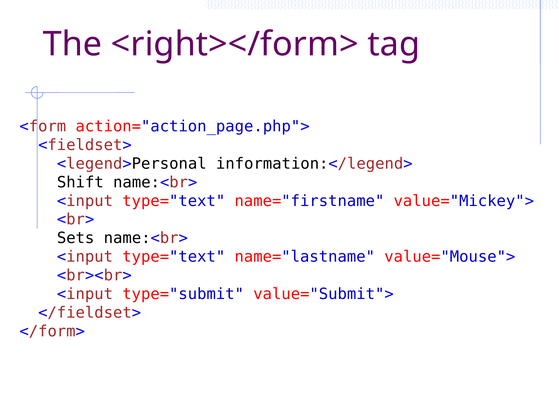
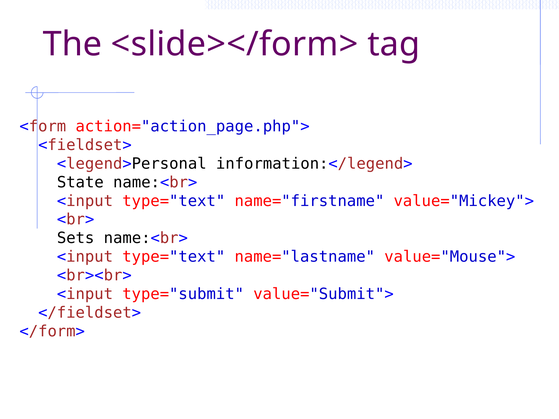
<right></form>: <right></form> -> <slide></form>
Shift: Shift -> State
